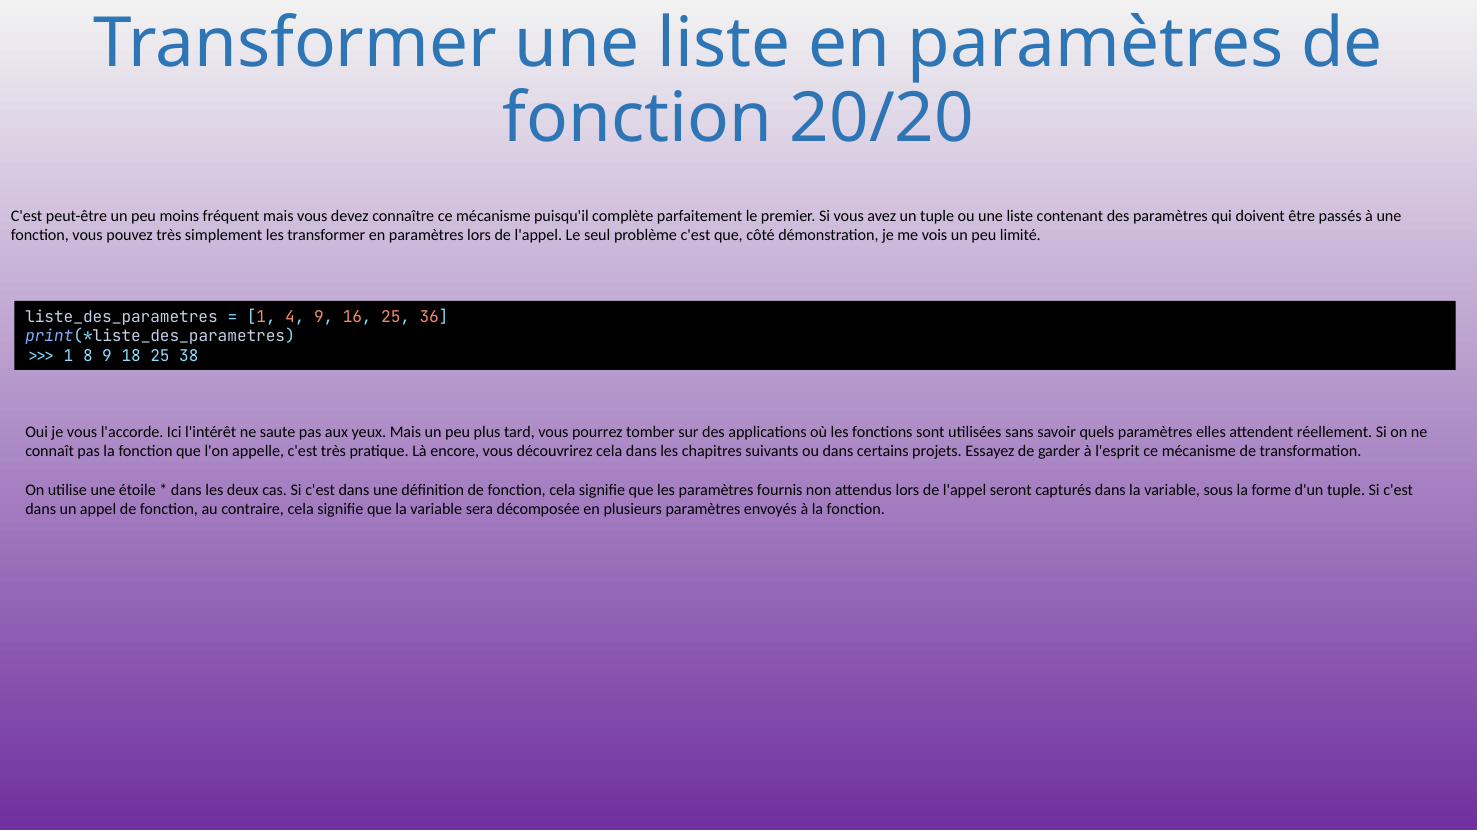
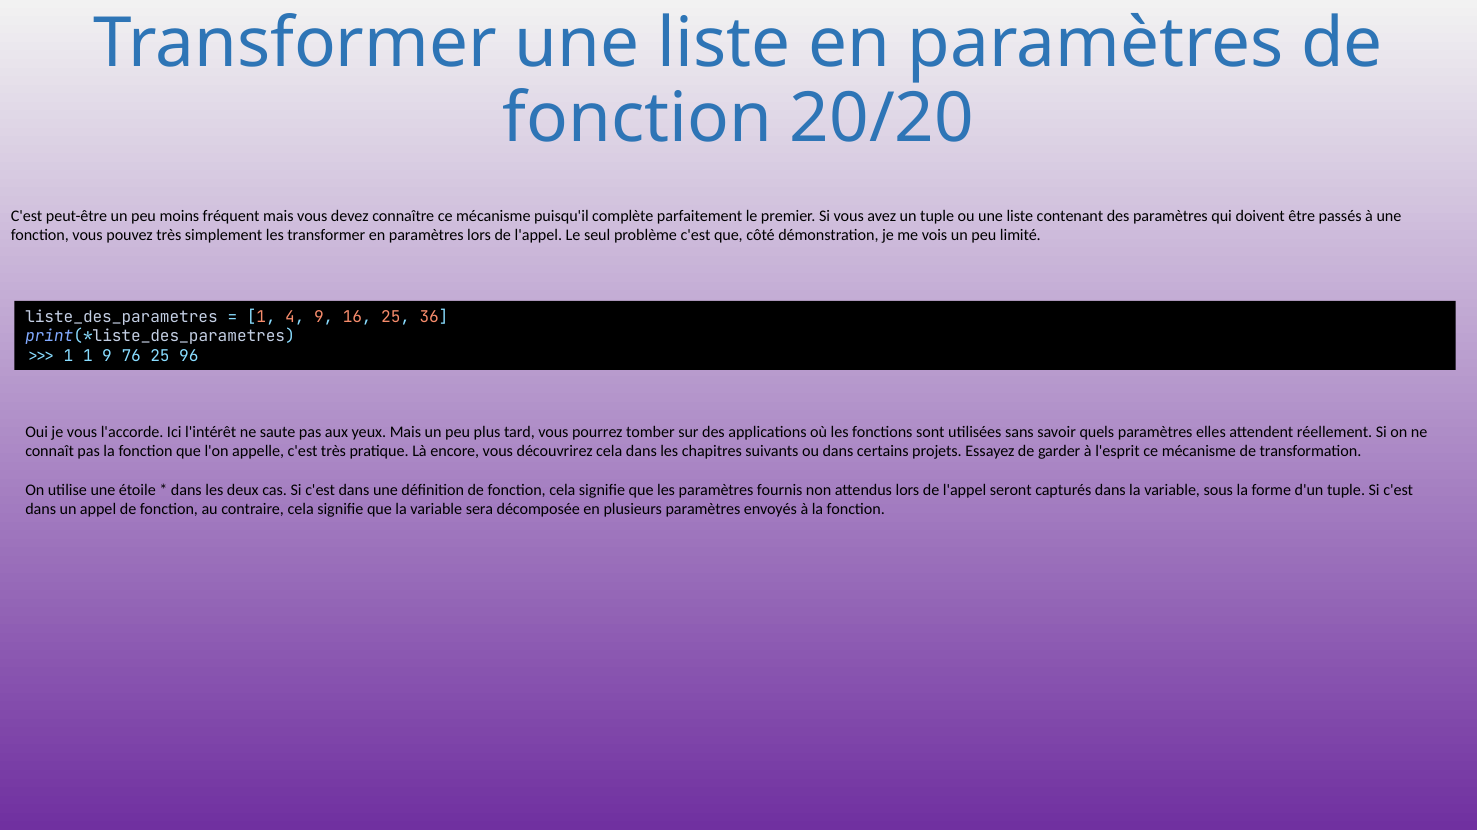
1 8: 8 -> 1
18: 18 -> 76
38: 38 -> 96
